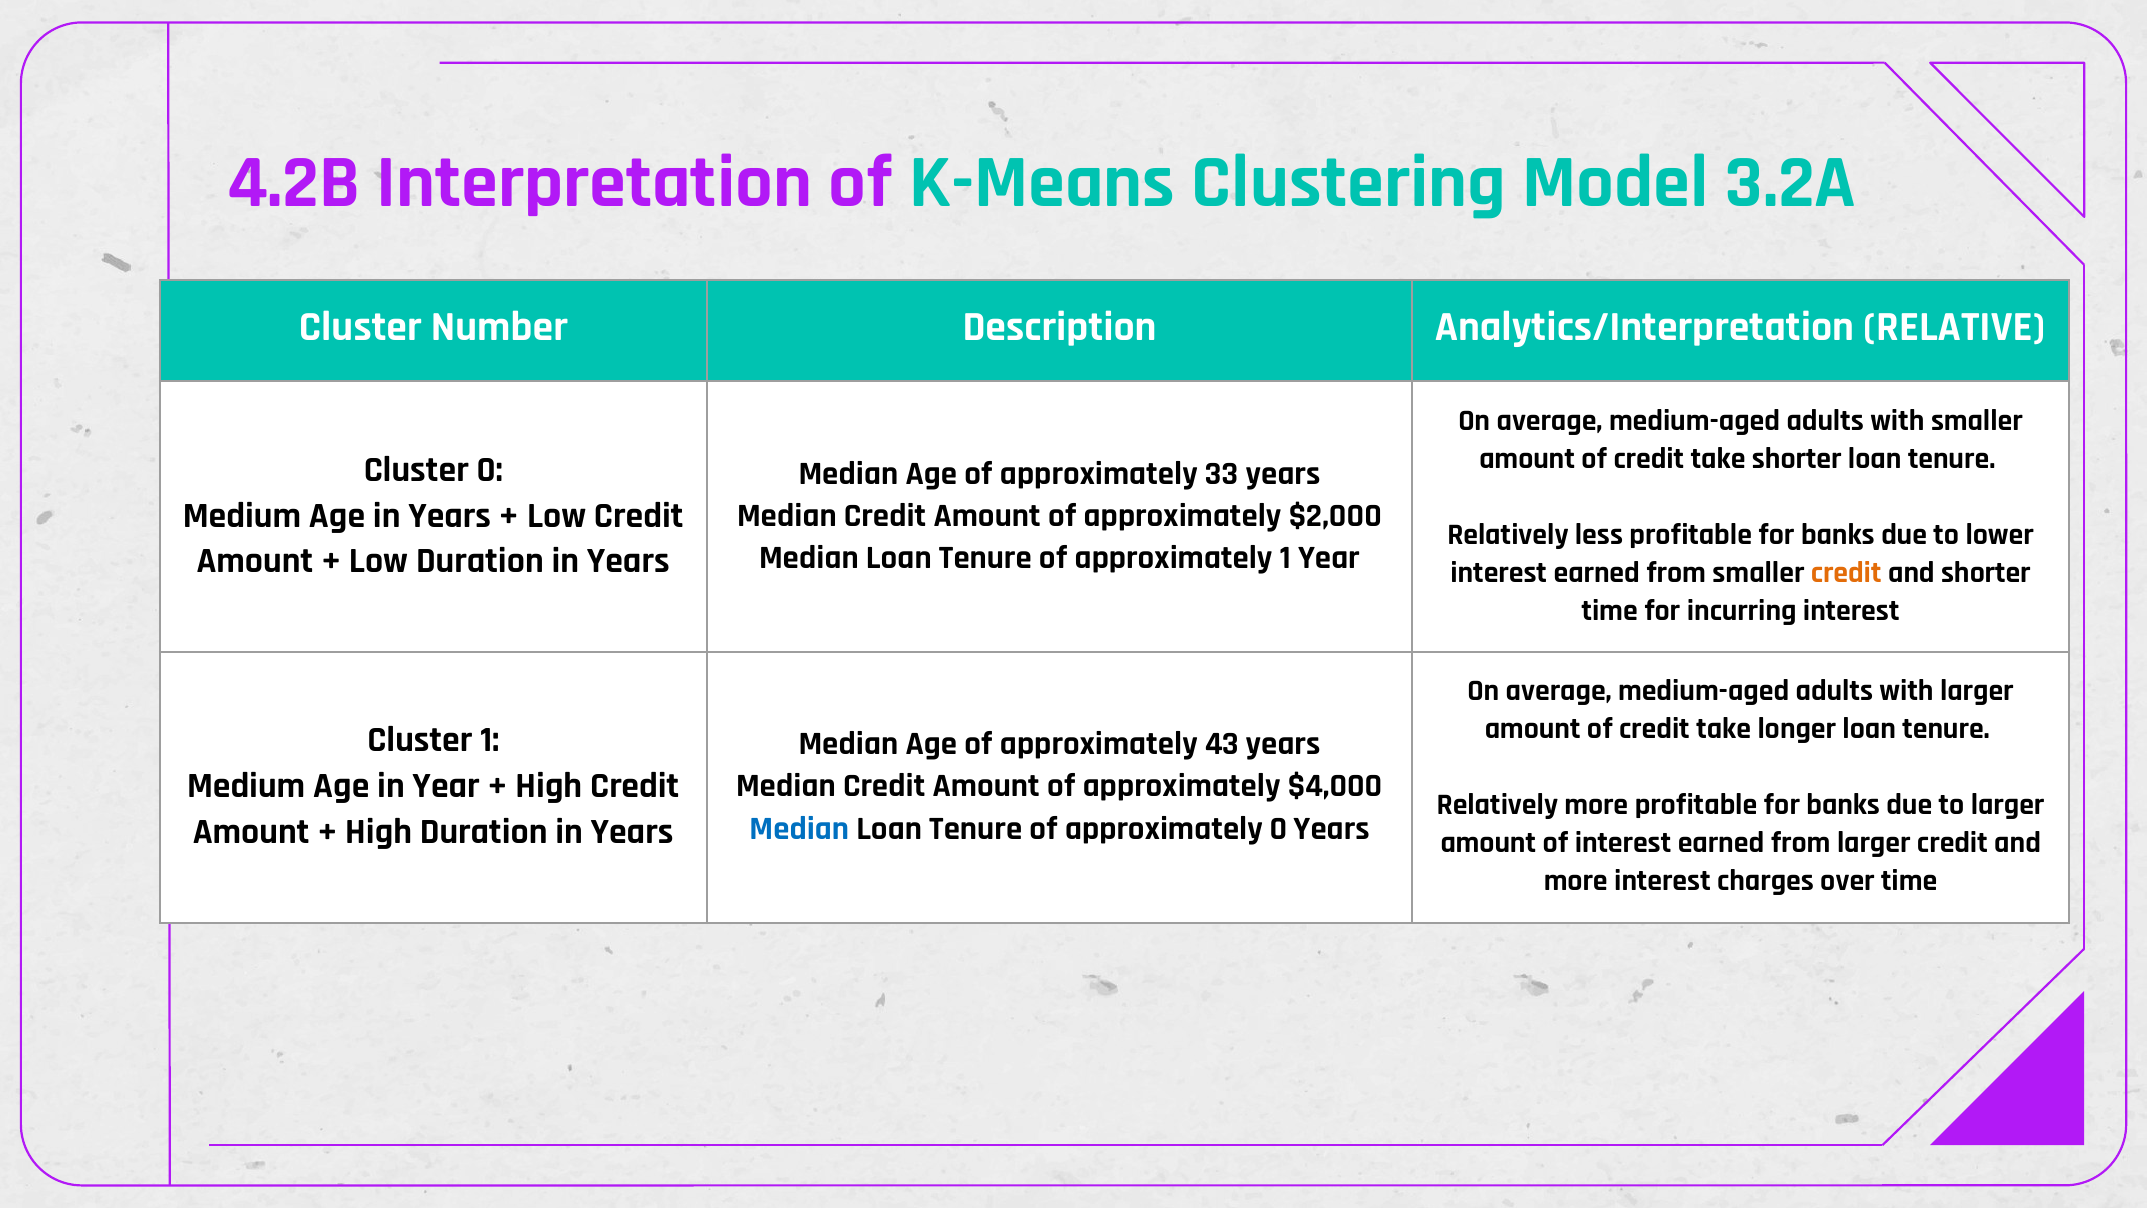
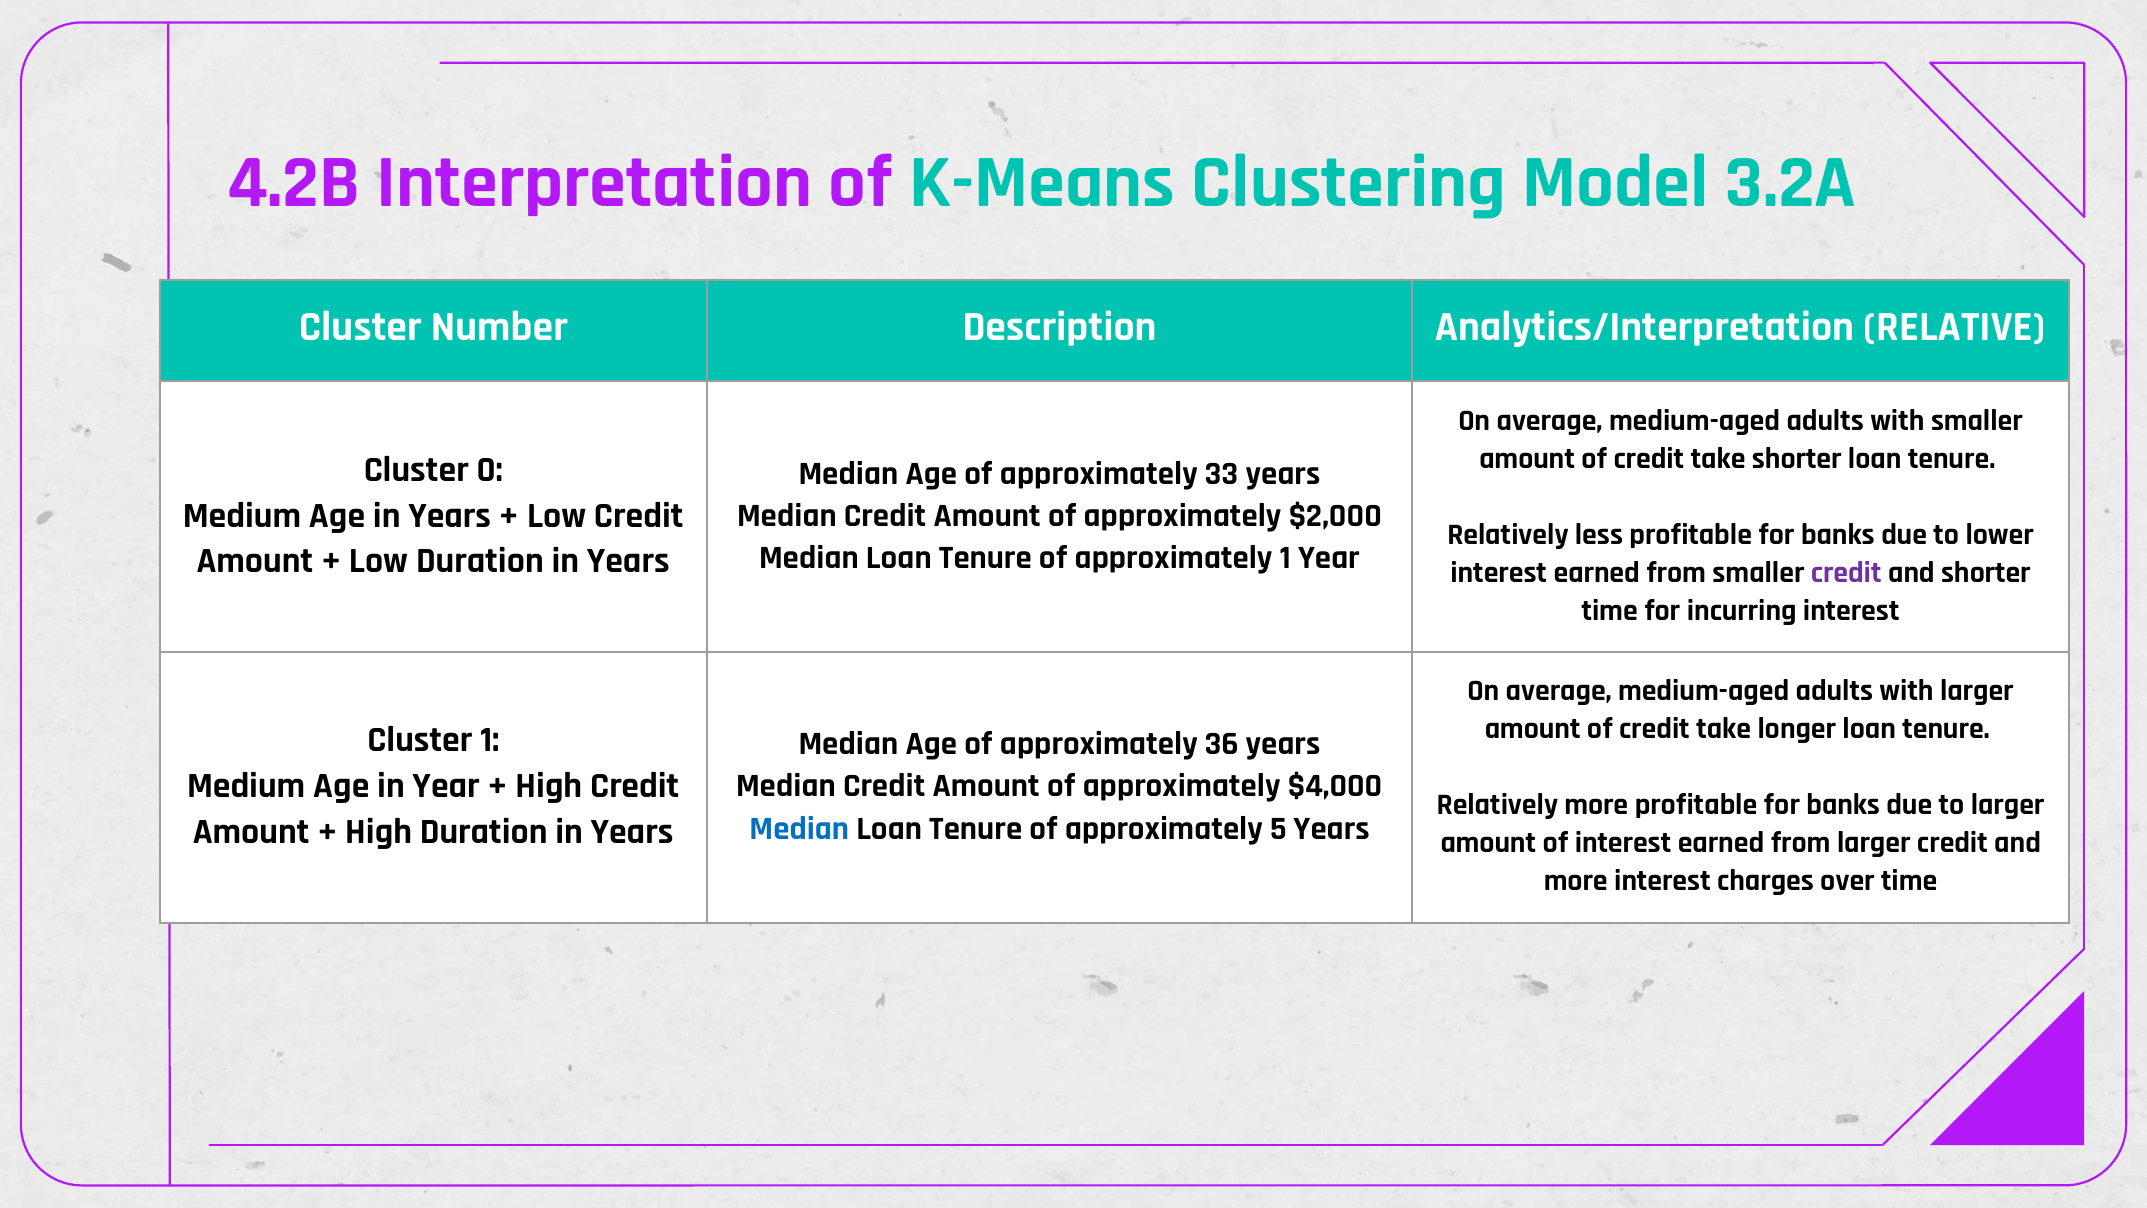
credit at (1846, 572) colour: orange -> purple
43: 43 -> 36
approximately 0: 0 -> 5
